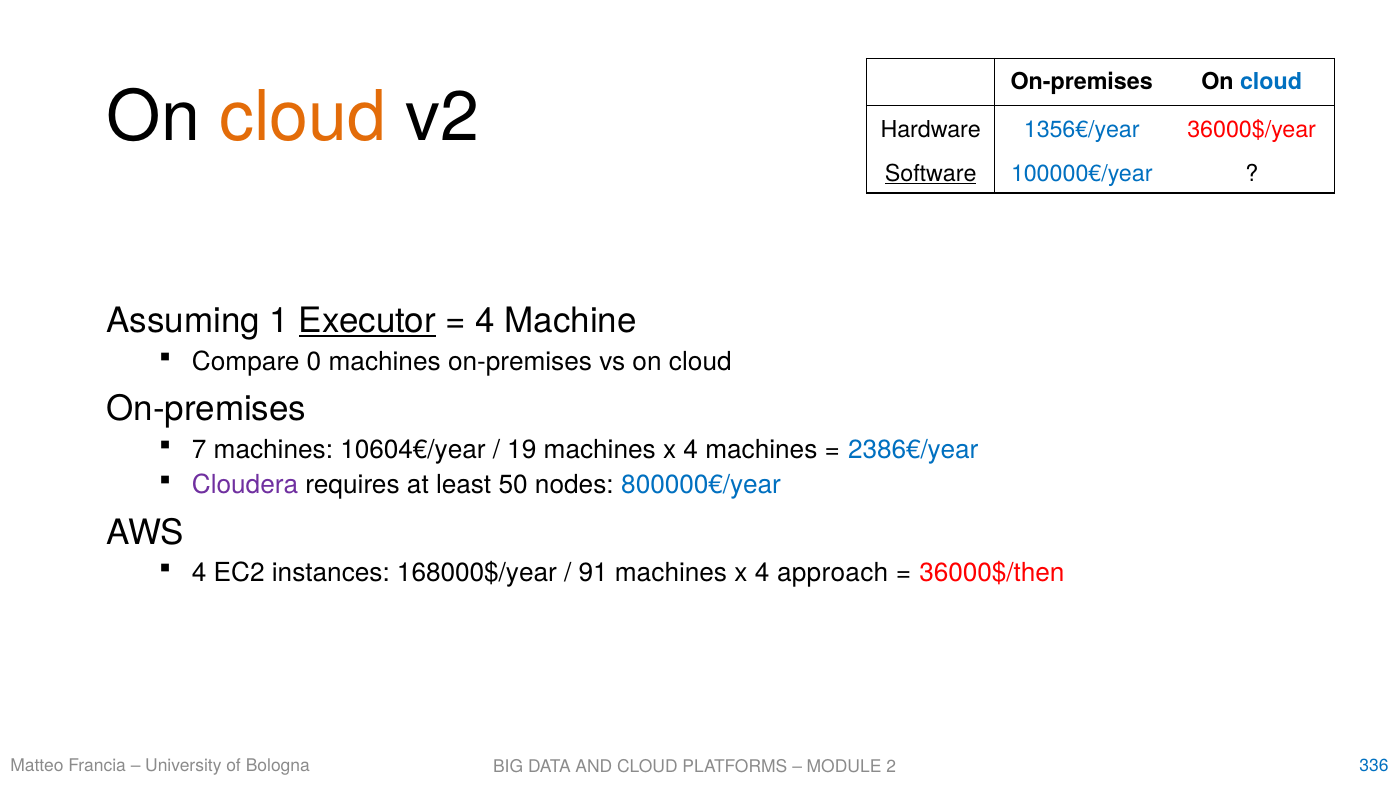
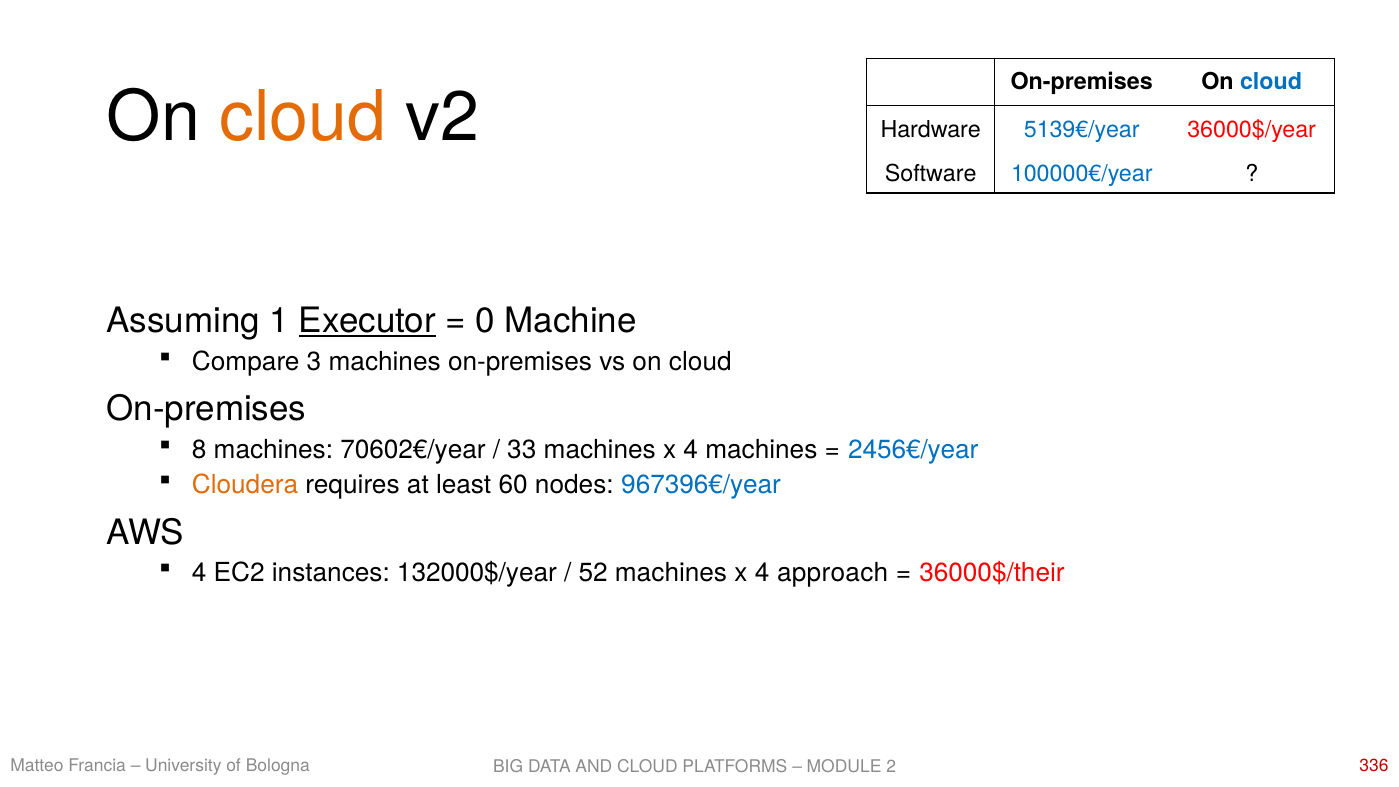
1356€/year: 1356€/year -> 5139€/year
Software underline: present -> none
4 at (485, 321): 4 -> 0
0: 0 -> 3
7: 7 -> 8
10604€/year: 10604€/year -> 70602€/year
19: 19 -> 33
2386€/year: 2386€/year -> 2456€/year
Cloudera colour: purple -> orange
50: 50 -> 60
800000€/year: 800000€/year -> 967396€/year
168000$/year: 168000$/year -> 132000$/year
91: 91 -> 52
36000$/then: 36000$/then -> 36000$/their
336 colour: blue -> red
